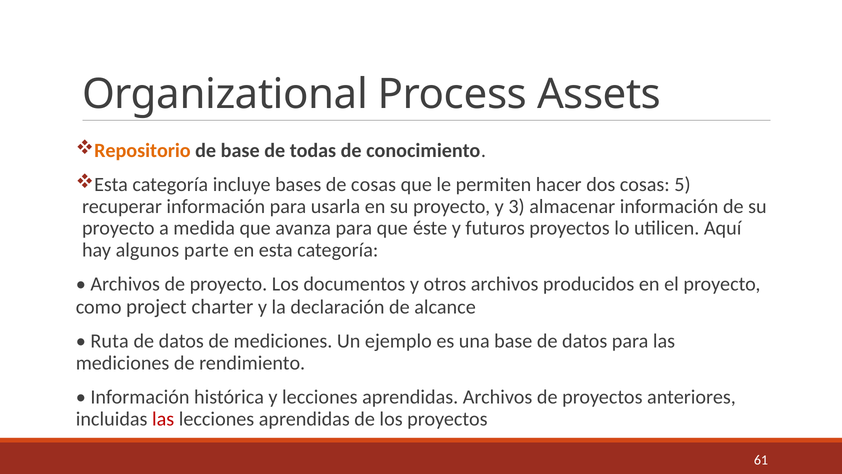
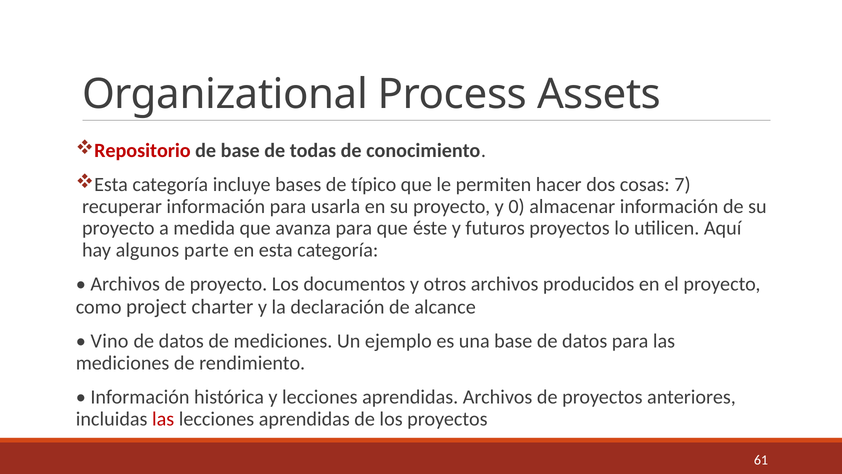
Repositorio colour: orange -> red
de cosas: cosas -> típico
5: 5 -> 7
3: 3 -> 0
Ruta: Ruta -> Vino
